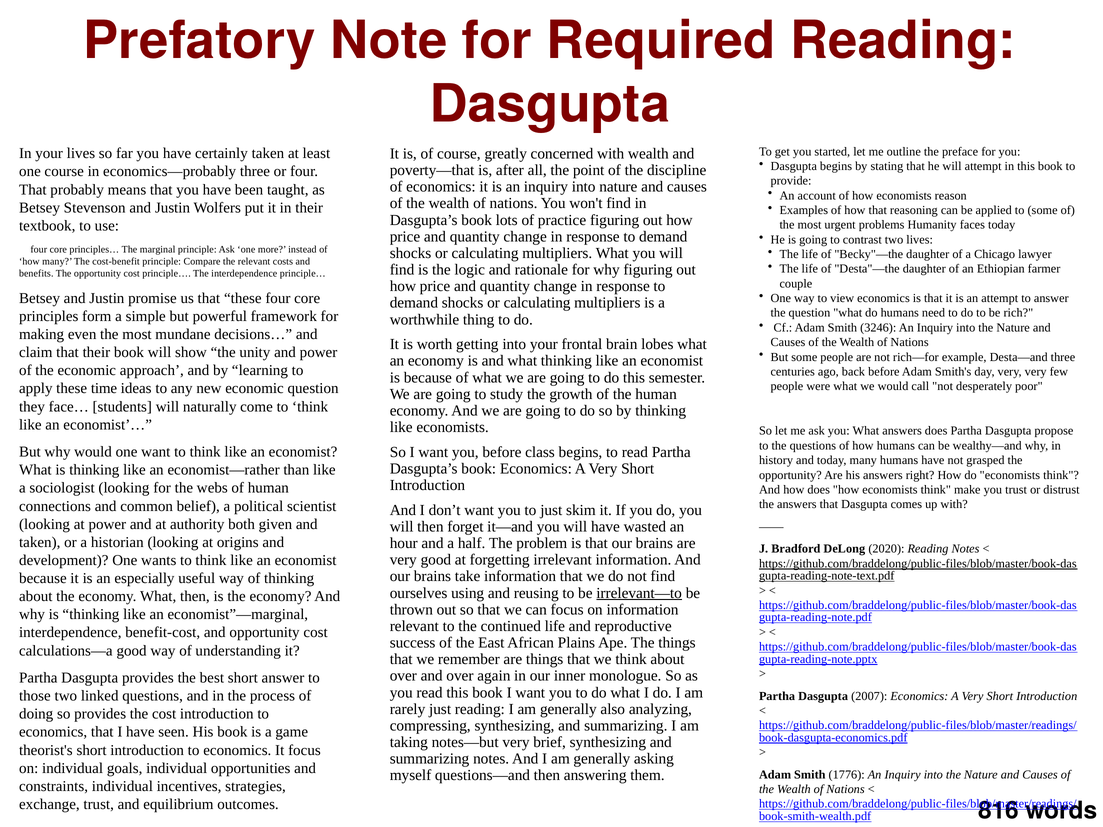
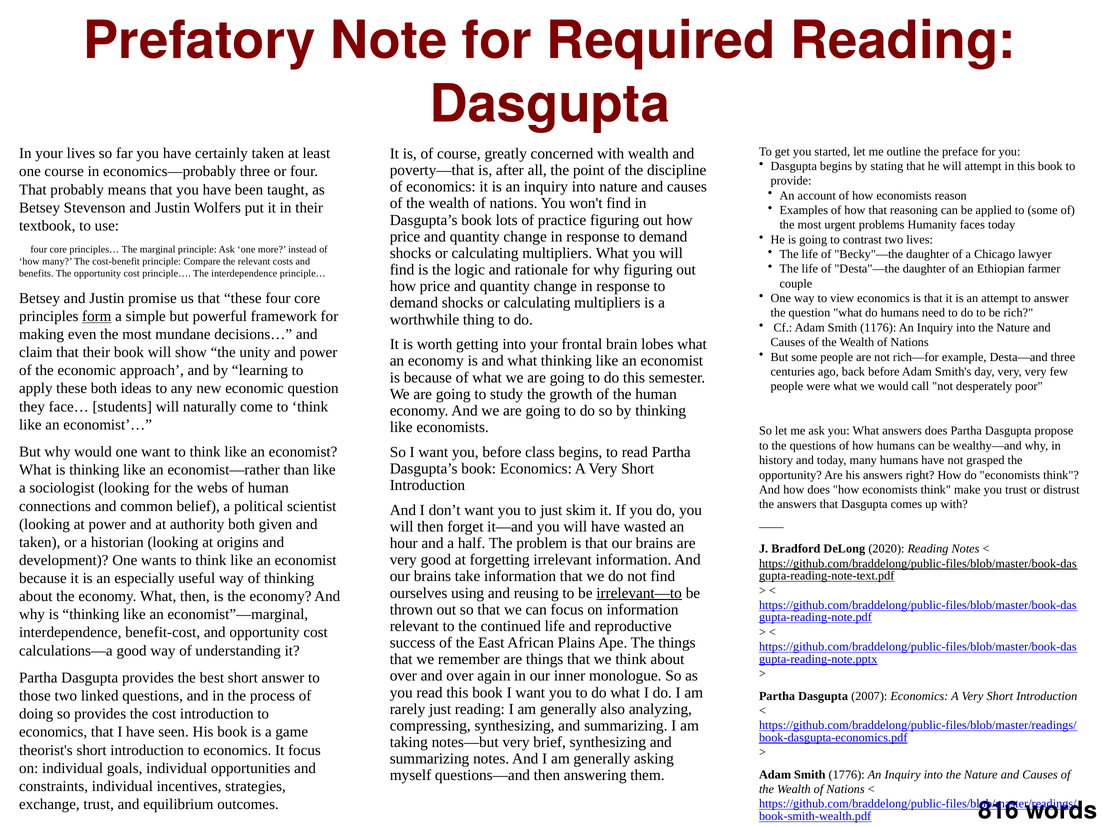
form underline: none -> present
3246: 3246 -> 1176
these time: time -> both
